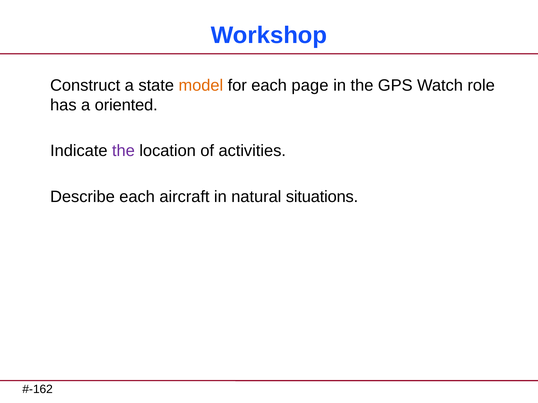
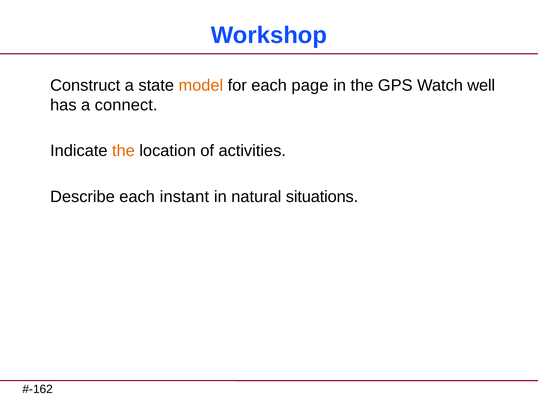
role: role -> well
oriented: oriented -> connect
the at (123, 151) colour: purple -> orange
aircraft: aircraft -> instant
